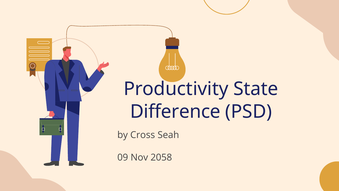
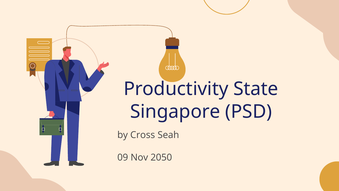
Difference: Difference -> Singapore
2058: 2058 -> 2050
